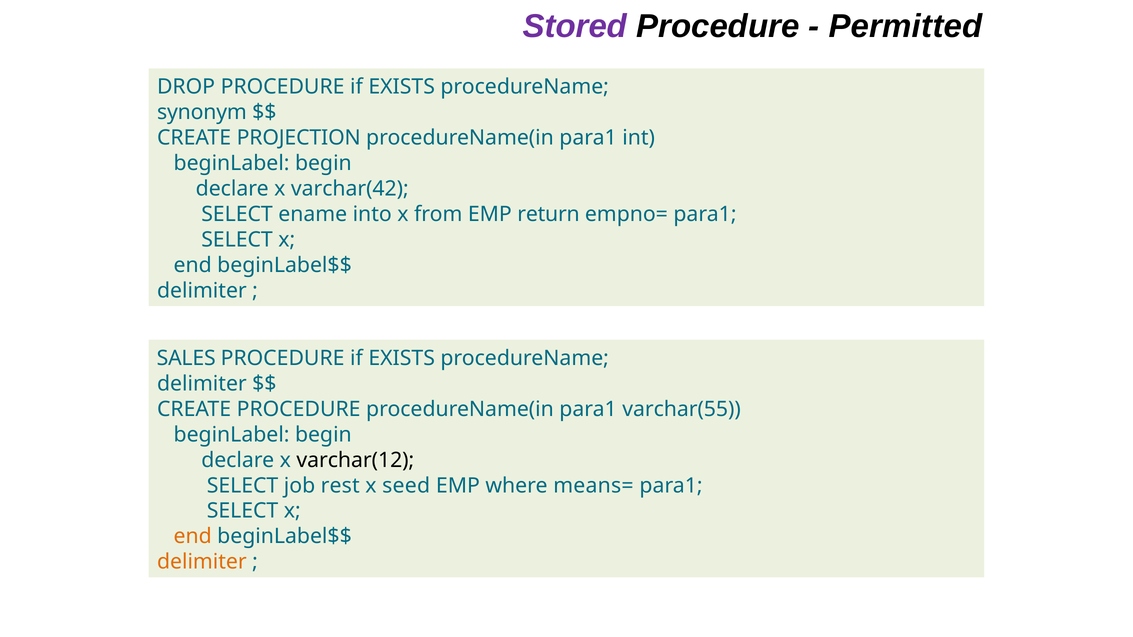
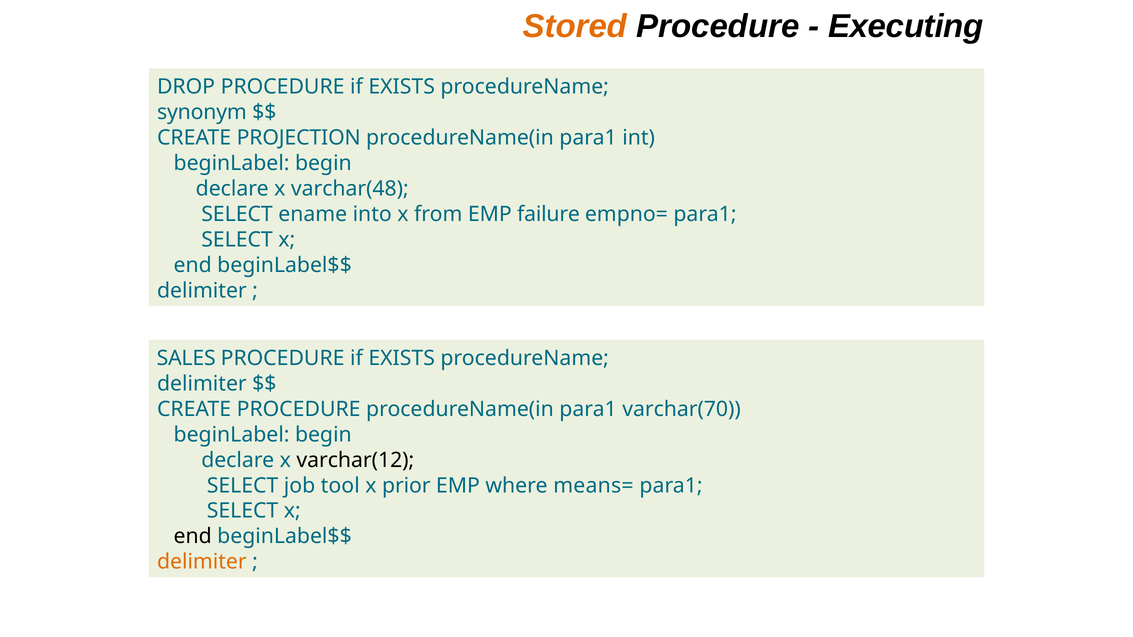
Stored colour: purple -> orange
Permitted: Permitted -> Executing
varchar(42: varchar(42 -> varchar(48
return: return -> failure
varchar(55: varchar(55 -> varchar(70
rest: rest -> tool
seed: seed -> prior
end at (193, 537) colour: orange -> black
